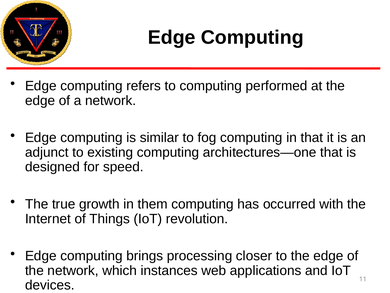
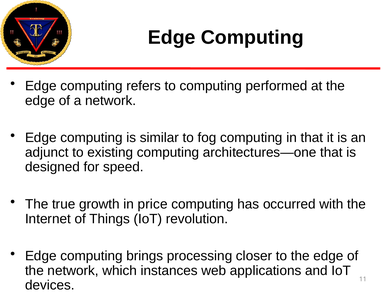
them: them -> price
